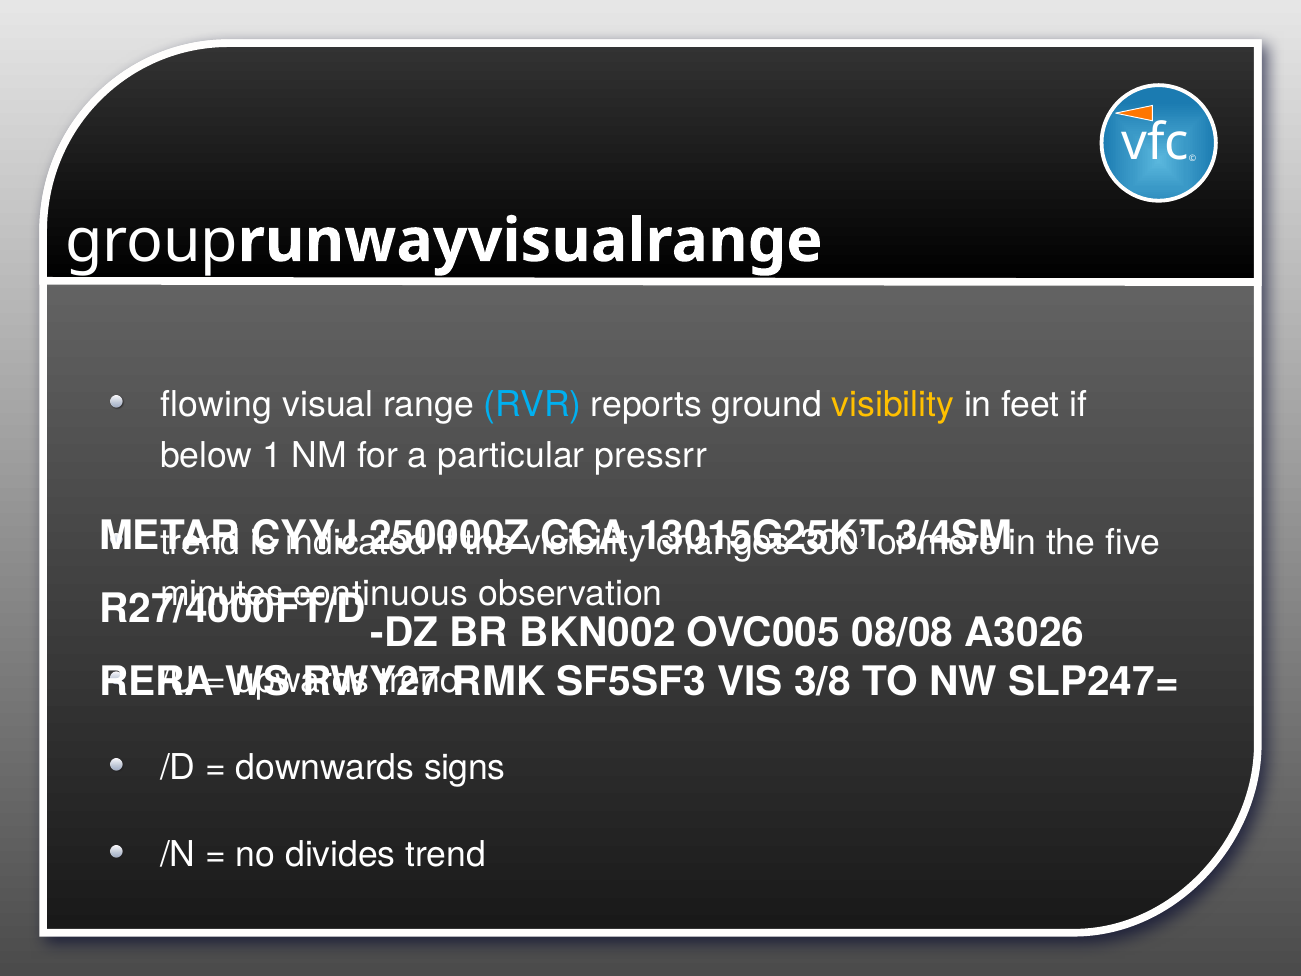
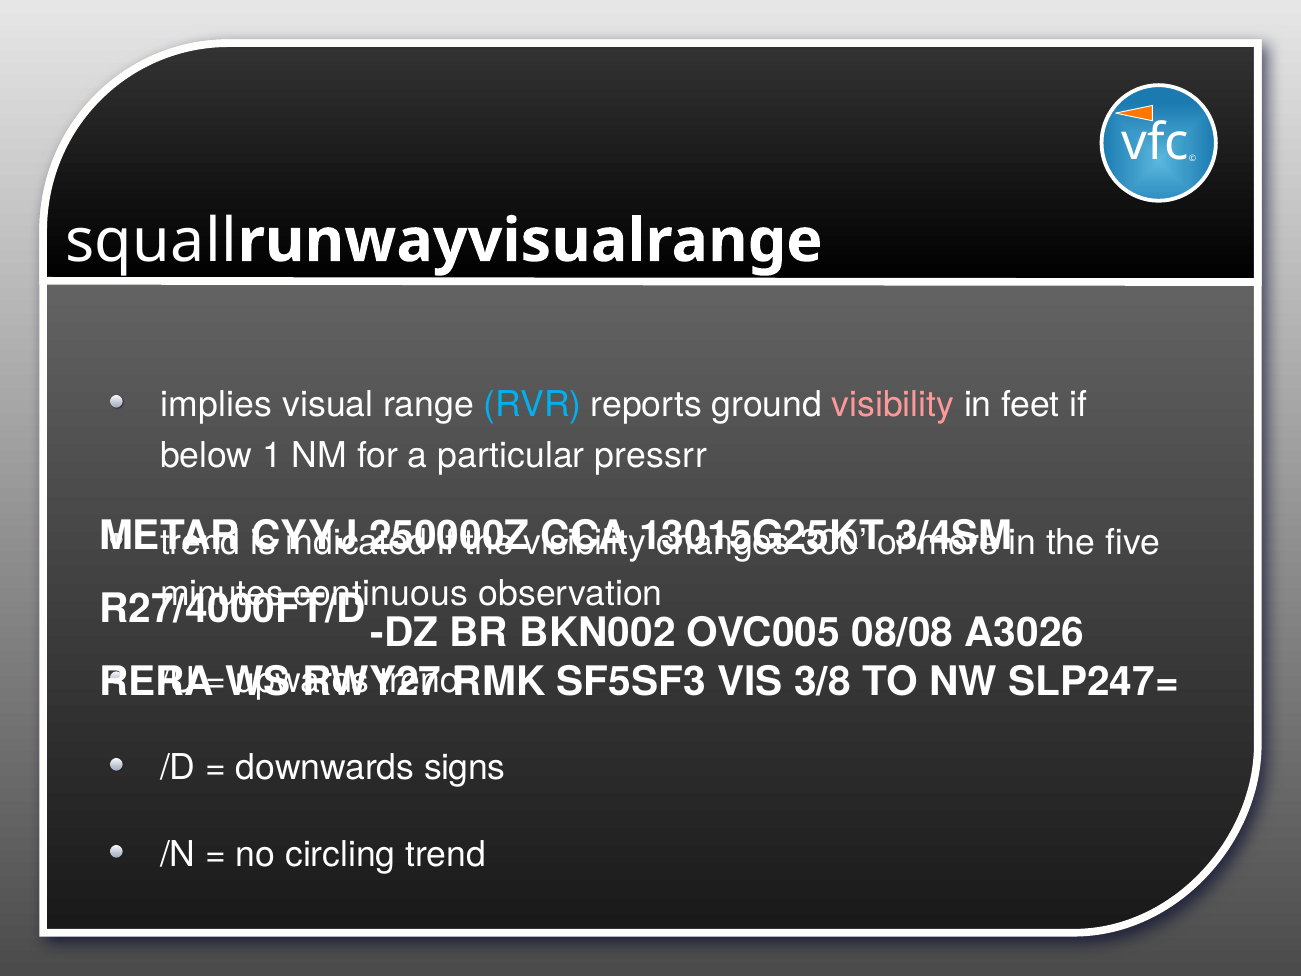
group: group -> squall
flowing: flowing -> implies
visibility at (893, 405) colour: yellow -> pink
divides: divides -> circling
